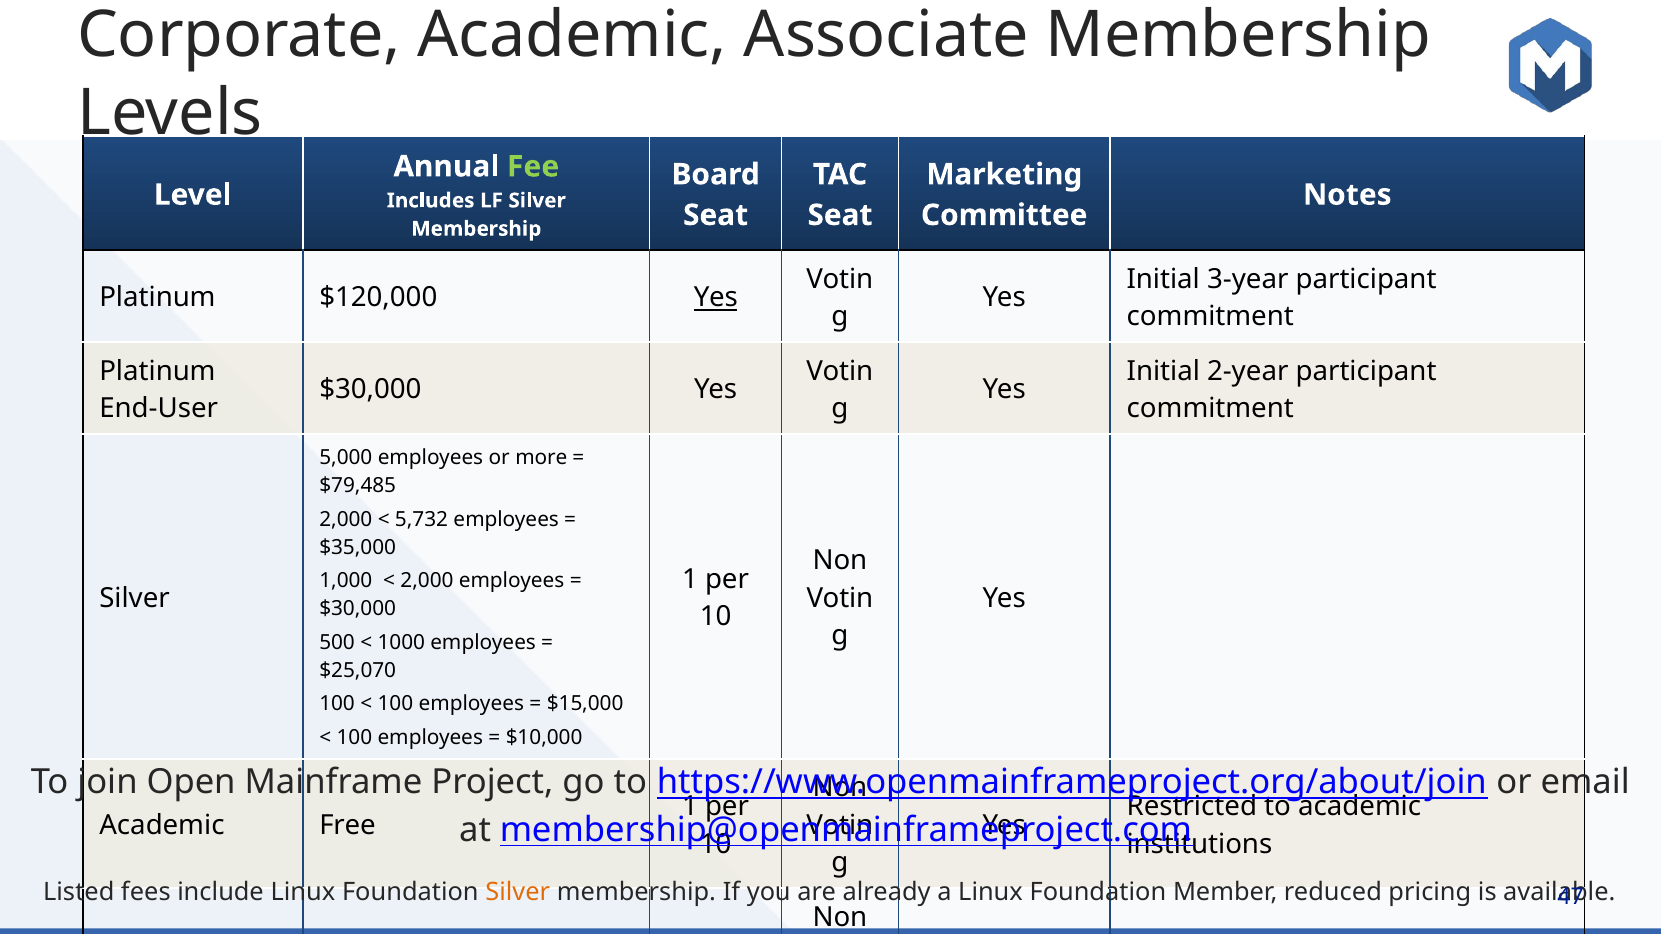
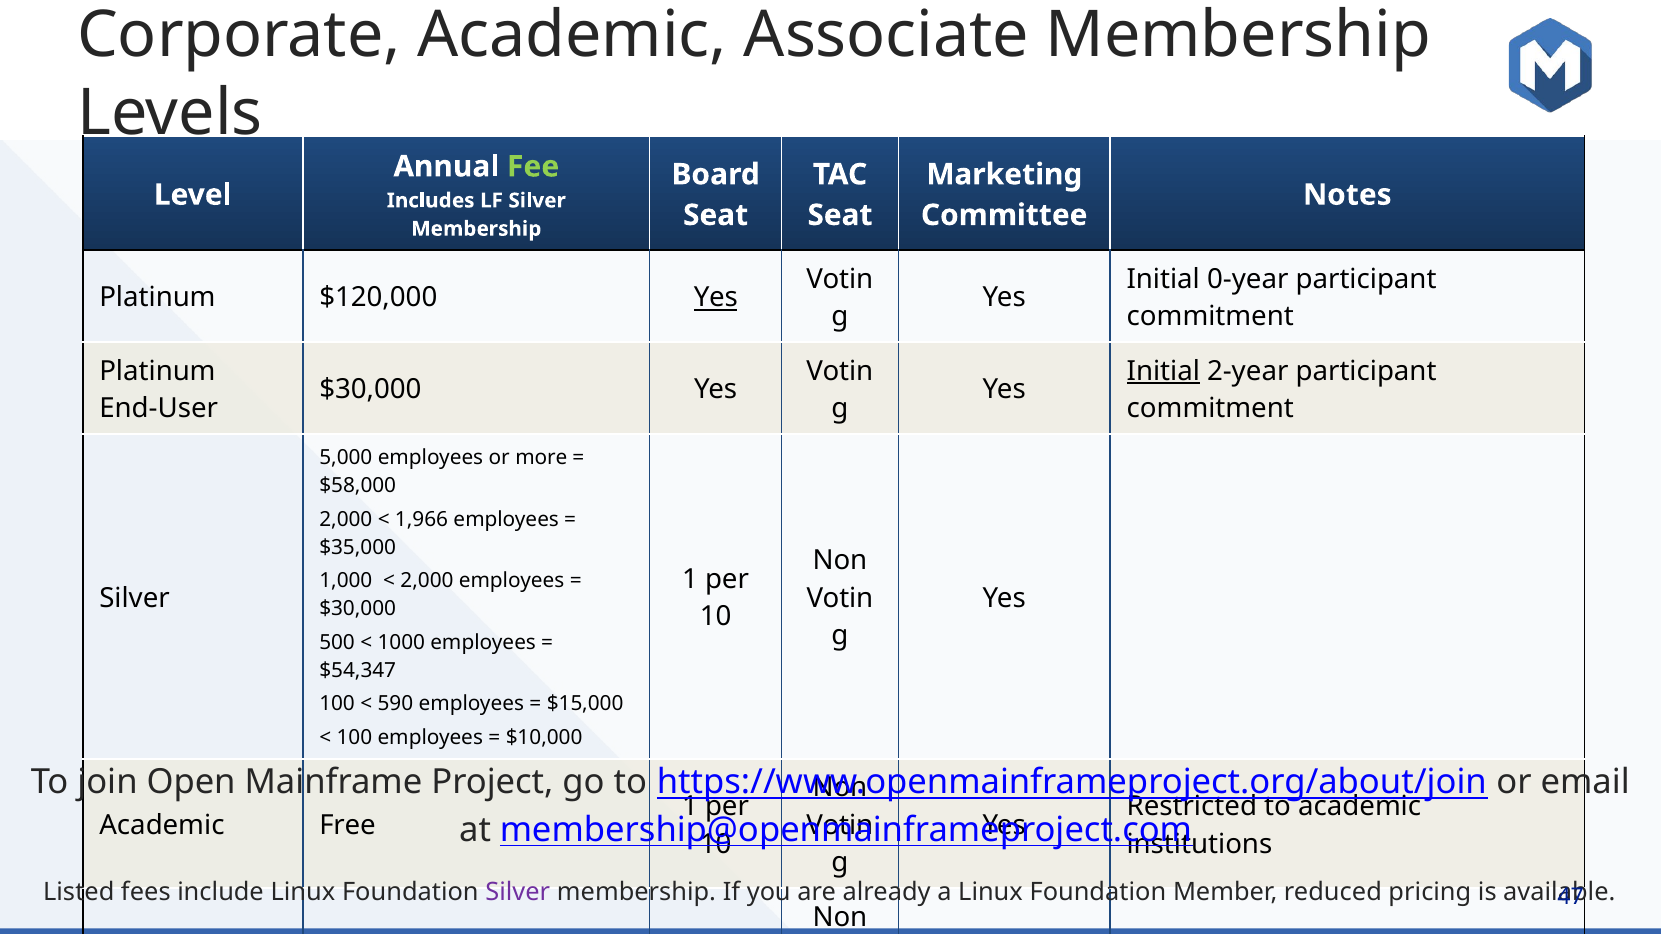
3-year: 3-year -> 0-year
Initial at (1163, 371) underline: none -> present
$79,485: $79,485 -> $58,000
5,732: 5,732 -> 1,966
$25,070: $25,070 -> $54,347
100 at (395, 704): 100 -> 590
Silver at (518, 893) colour: orange -> purple
